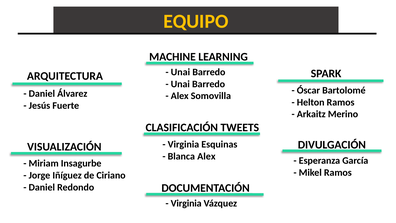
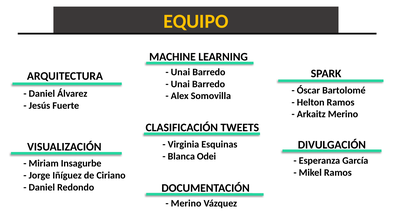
Blanca Alex: Alex -> Odei
Virginia at (186, 203): Virginia -> Merino
